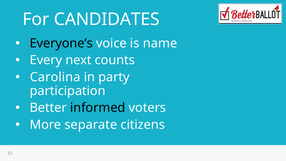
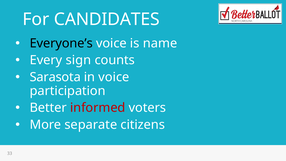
next: next -> sign
Carolina: Carolina -> Sarasota
in party: party -> voice
informed colour: black -> red
